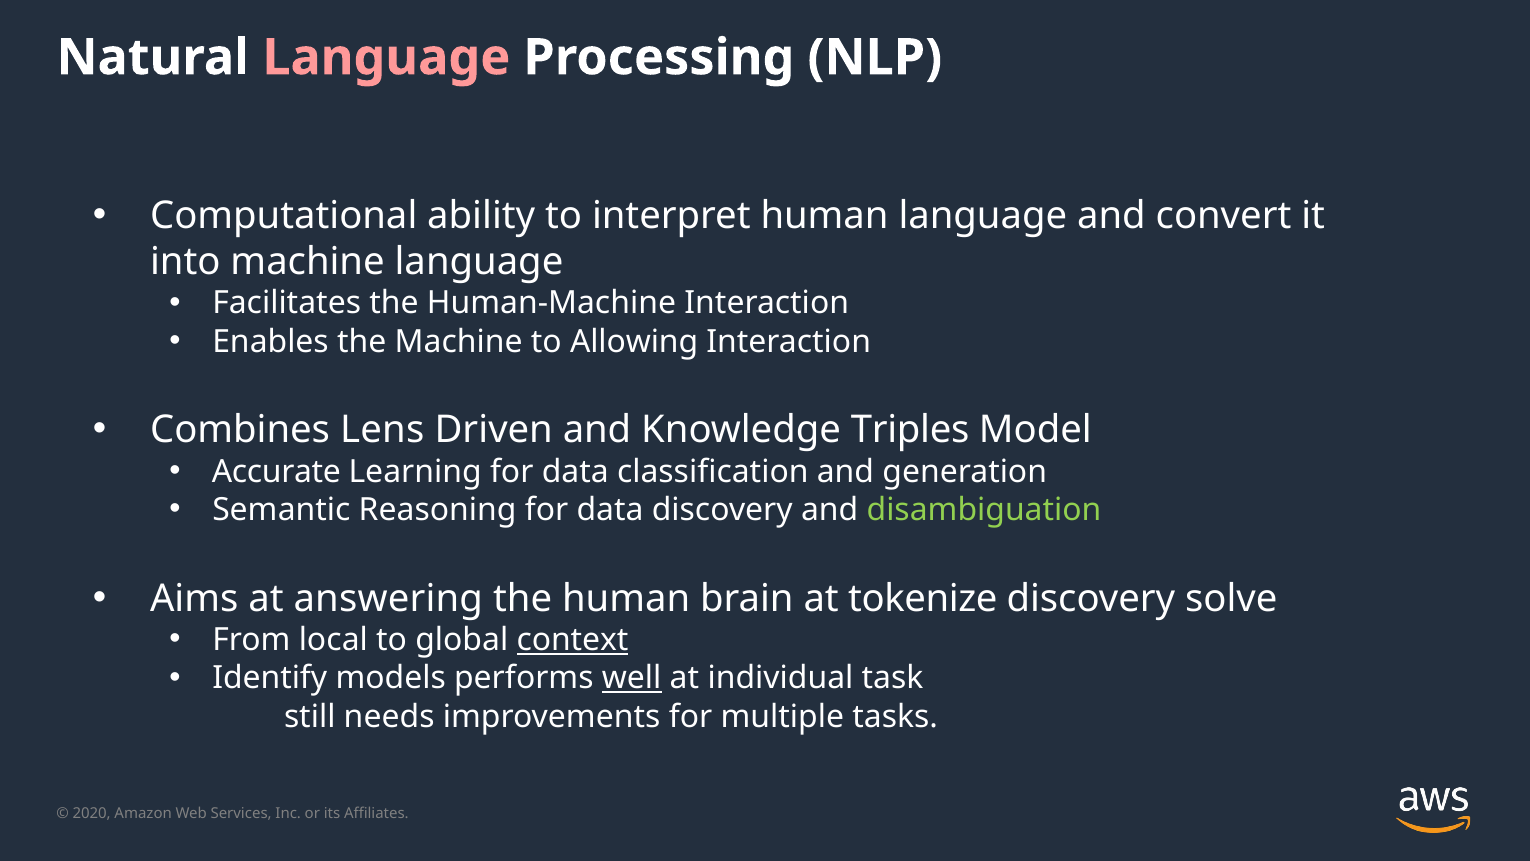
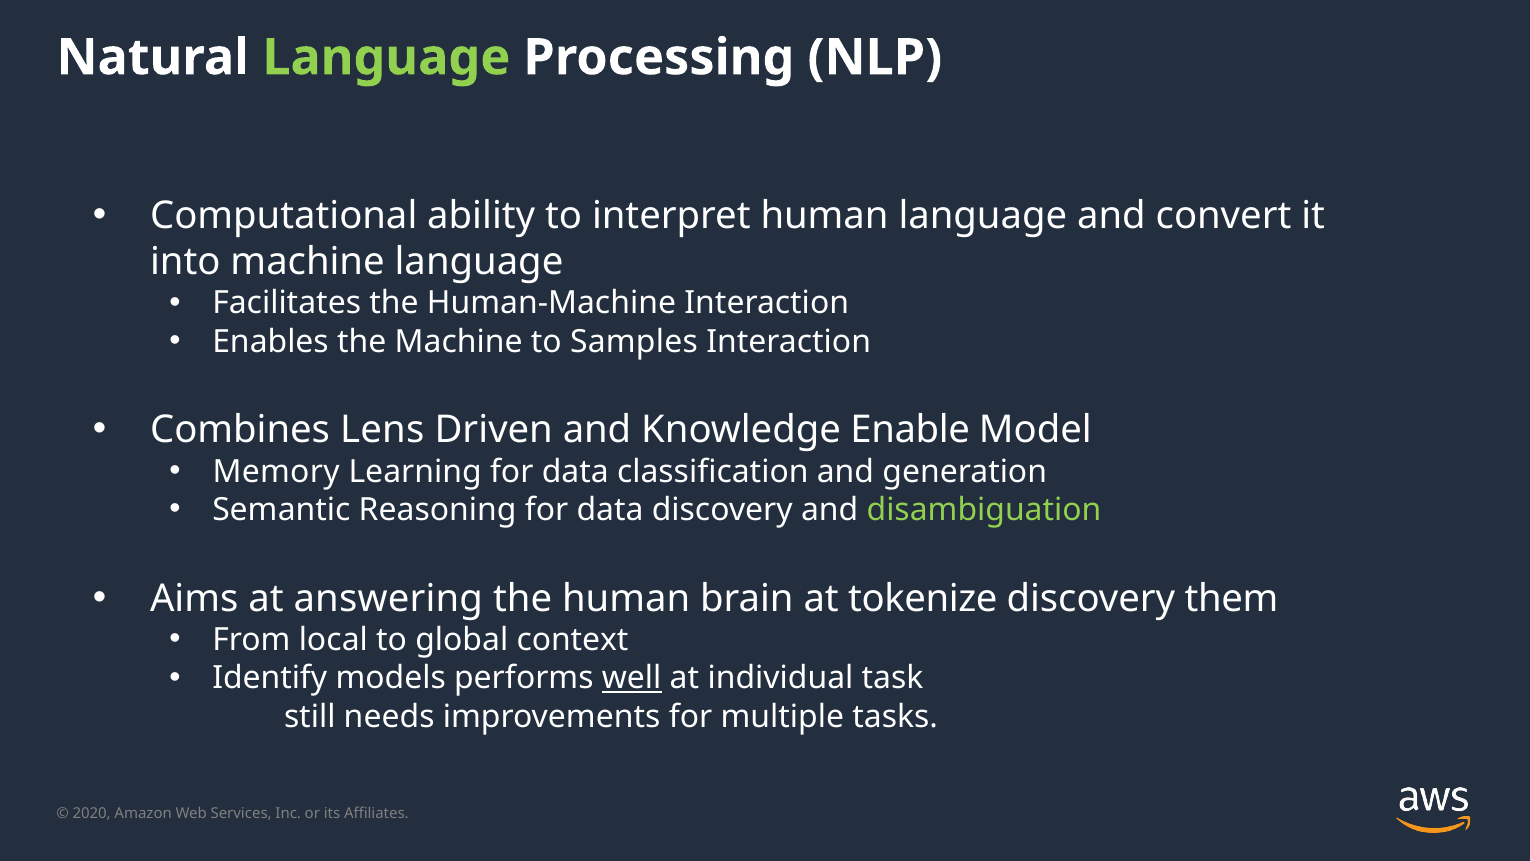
Language at (386, 58) colour: pink -> light green
Allowing: Allowing -> Samples
Triples: Triples -> Enable
Accurate: Accurate -> Memory
solve: solve -> them
context underline: present -> none
